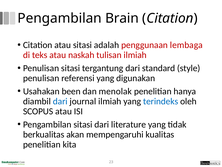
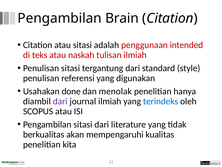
lembaga: lembaga -> intended
been: been -> done
dari at (60, 101) colour: blue -> purple
